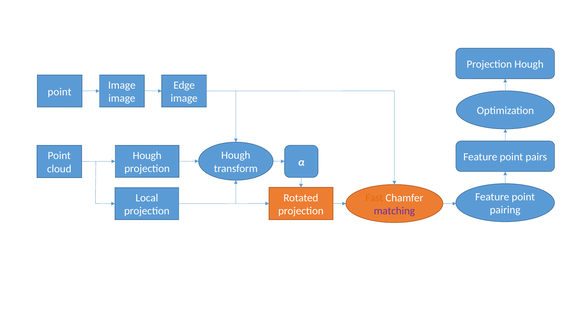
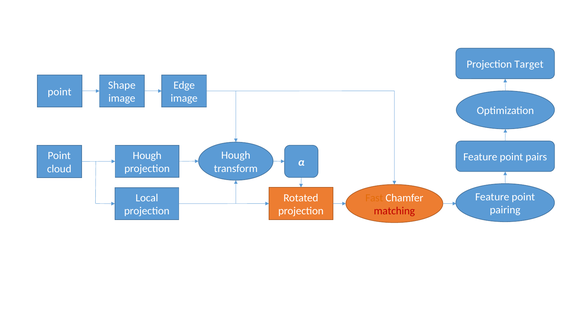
Hough at (529, 64): Hough -> Target
Image at (122, 85): Image -> Shape
matching colour: purple -> red
